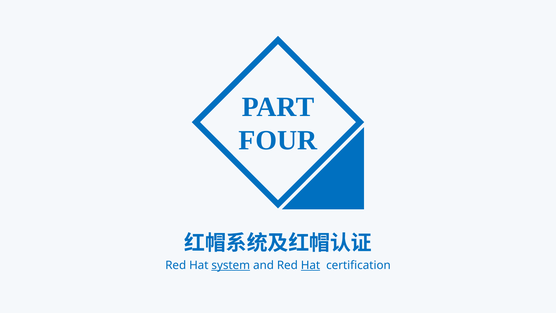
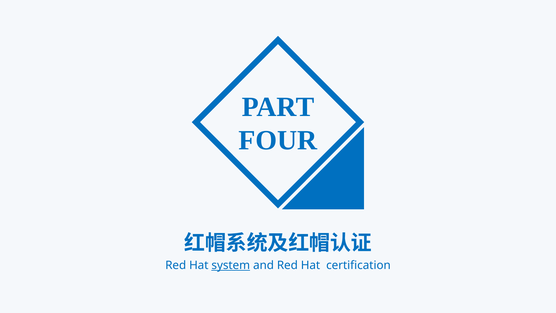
Hat at (310, 265) underline: present -> none
